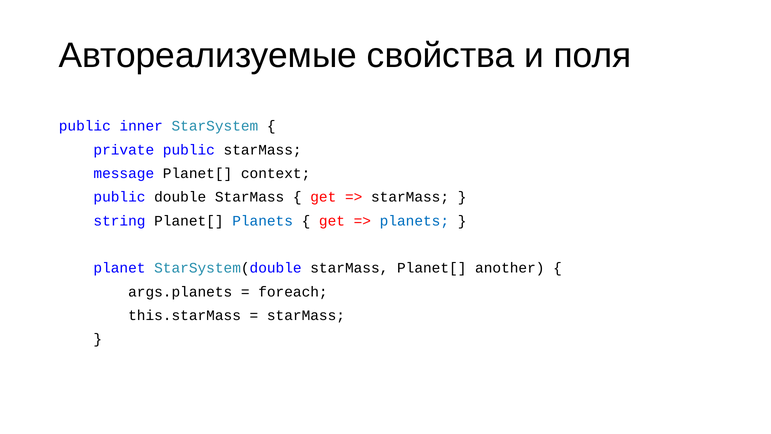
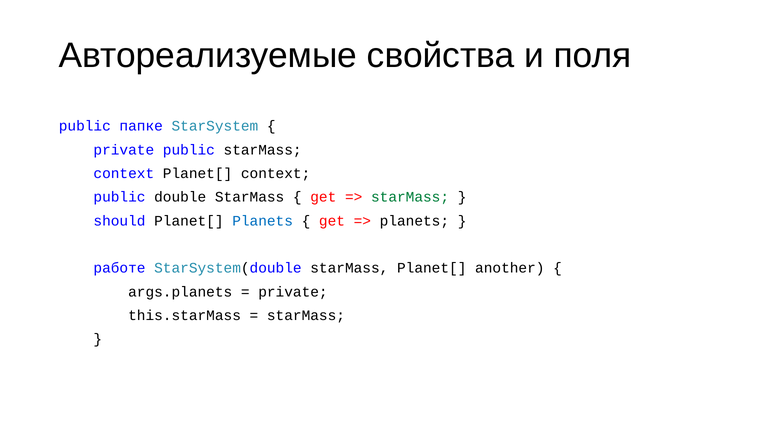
inner: inner -> папке
message at (124, 173): message -> context
starMass at (410, 197) colour: black -> green
string: string -> should
planets at (414, 221) colour: blue -> black
planet: planet -> работе
foreach at (293, 292): foreach -> private
